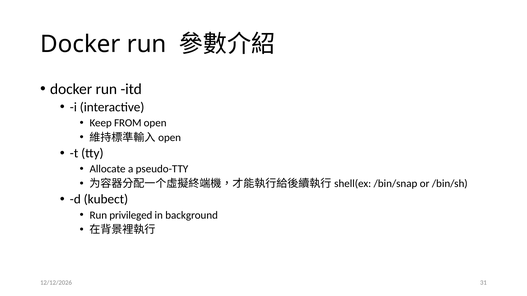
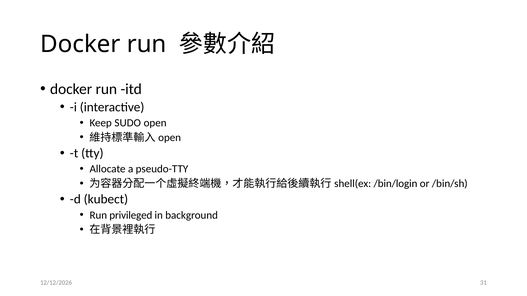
FROM: FROM -> SUDO
/bin/snap: /bin/snap -> /bin/login
